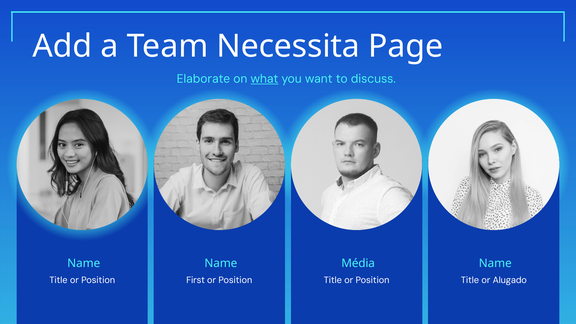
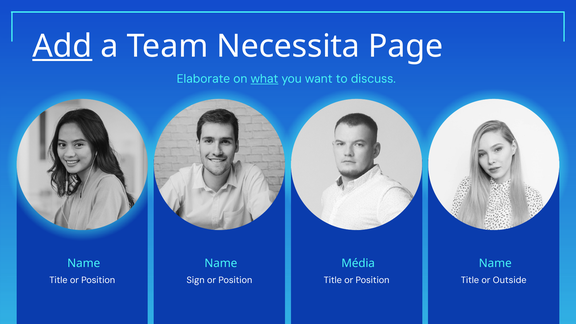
Add underline: none -> present
First: First -> Sign
Alugado: Alugado -> Outside
